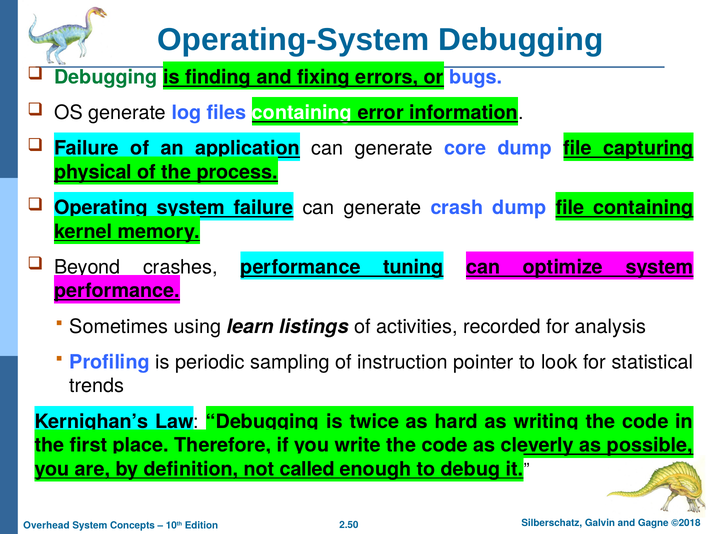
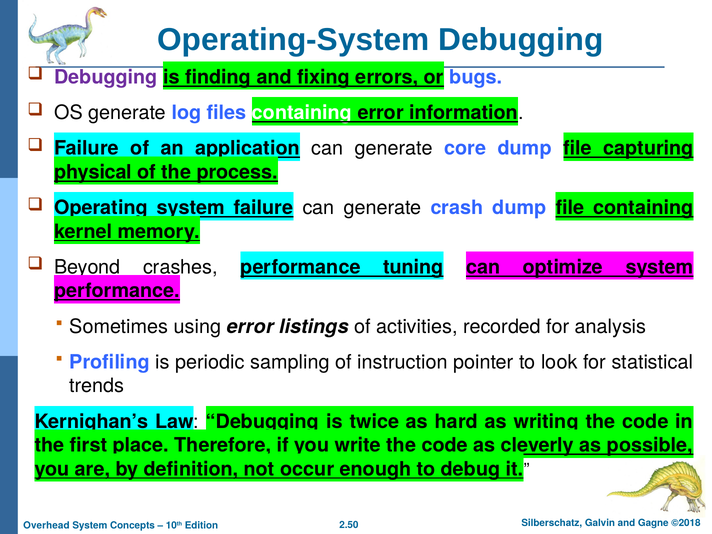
Debugging at (106, 77) colour: green -> purple
using learn: learn -> error
called: called -> occur
